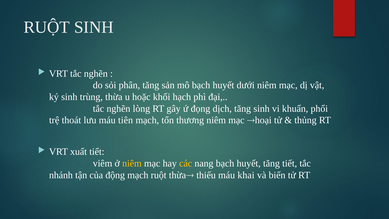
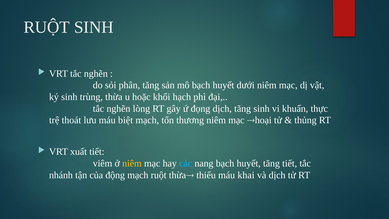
phổi: phổi -> thực
tiên: tiên -> biệt
các colour: yellow -> light blue
và biến: biến -> dịch
